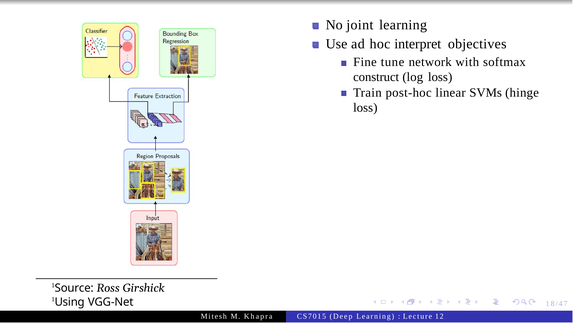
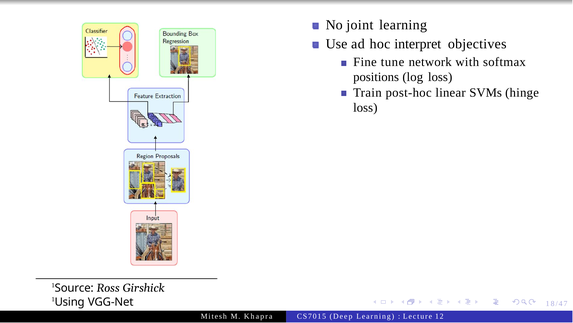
construct: construct -> positions
